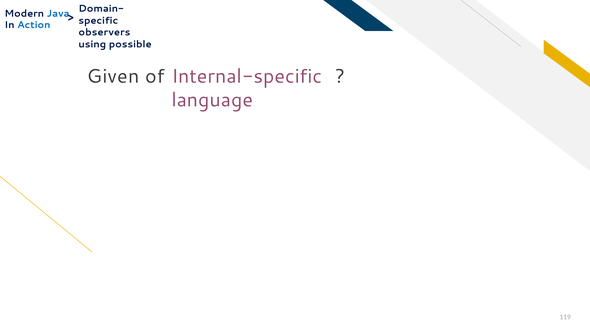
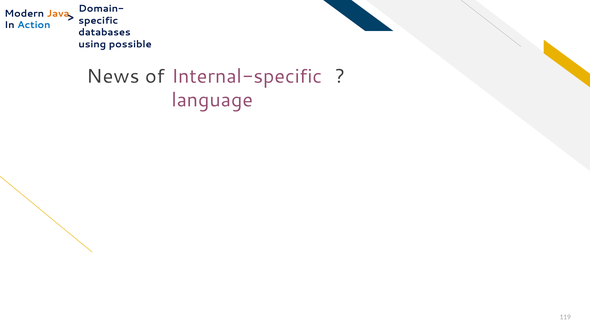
Java colour: blue -> orange
observers: observers -> databases
Given: Given -> News
